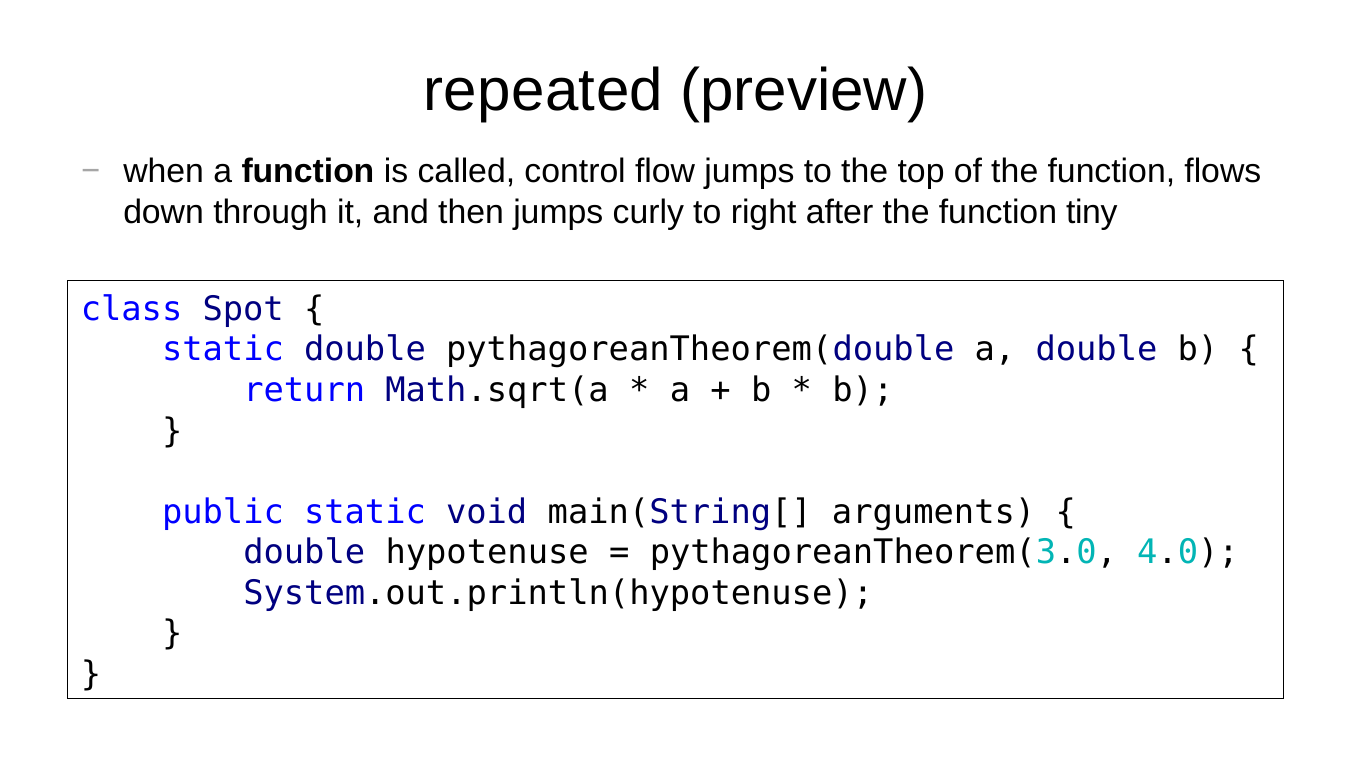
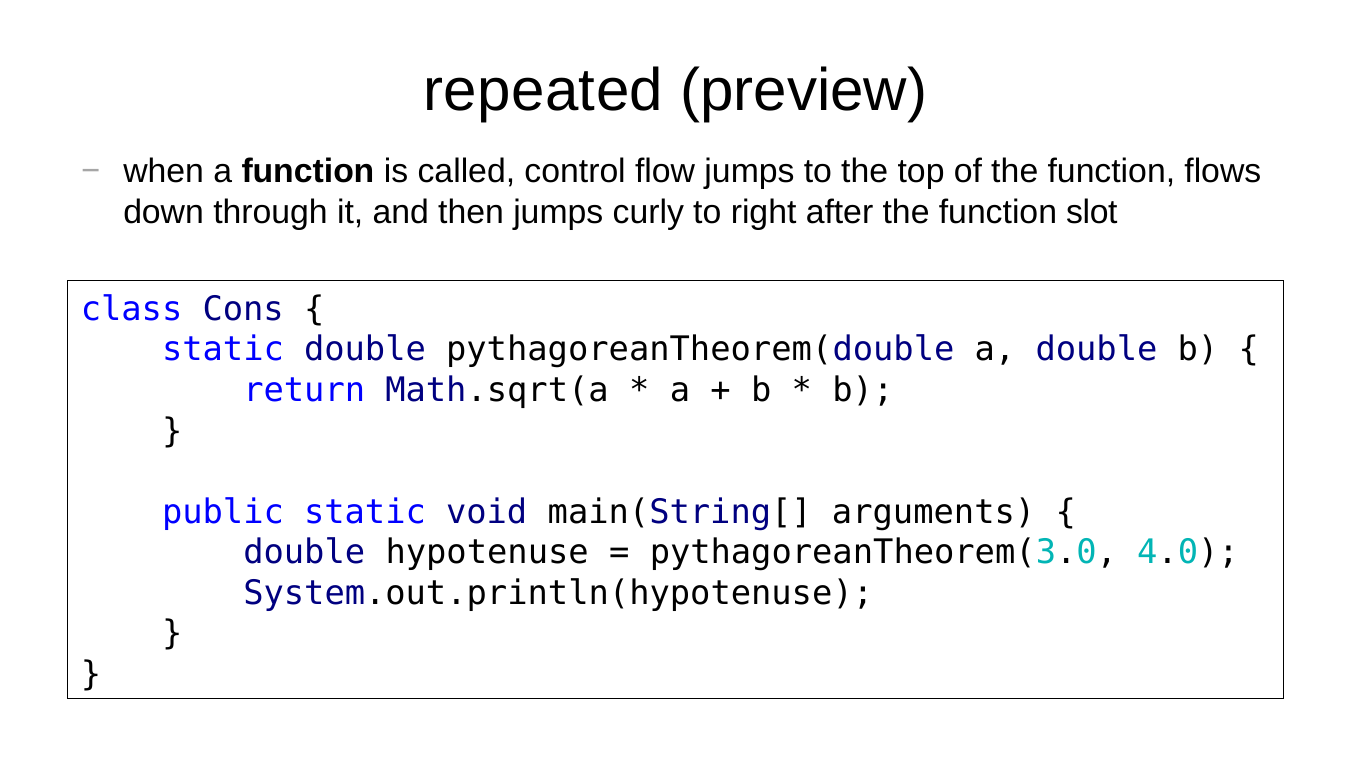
tiny: tiny -> slot
Spot: Spot -> Cons
